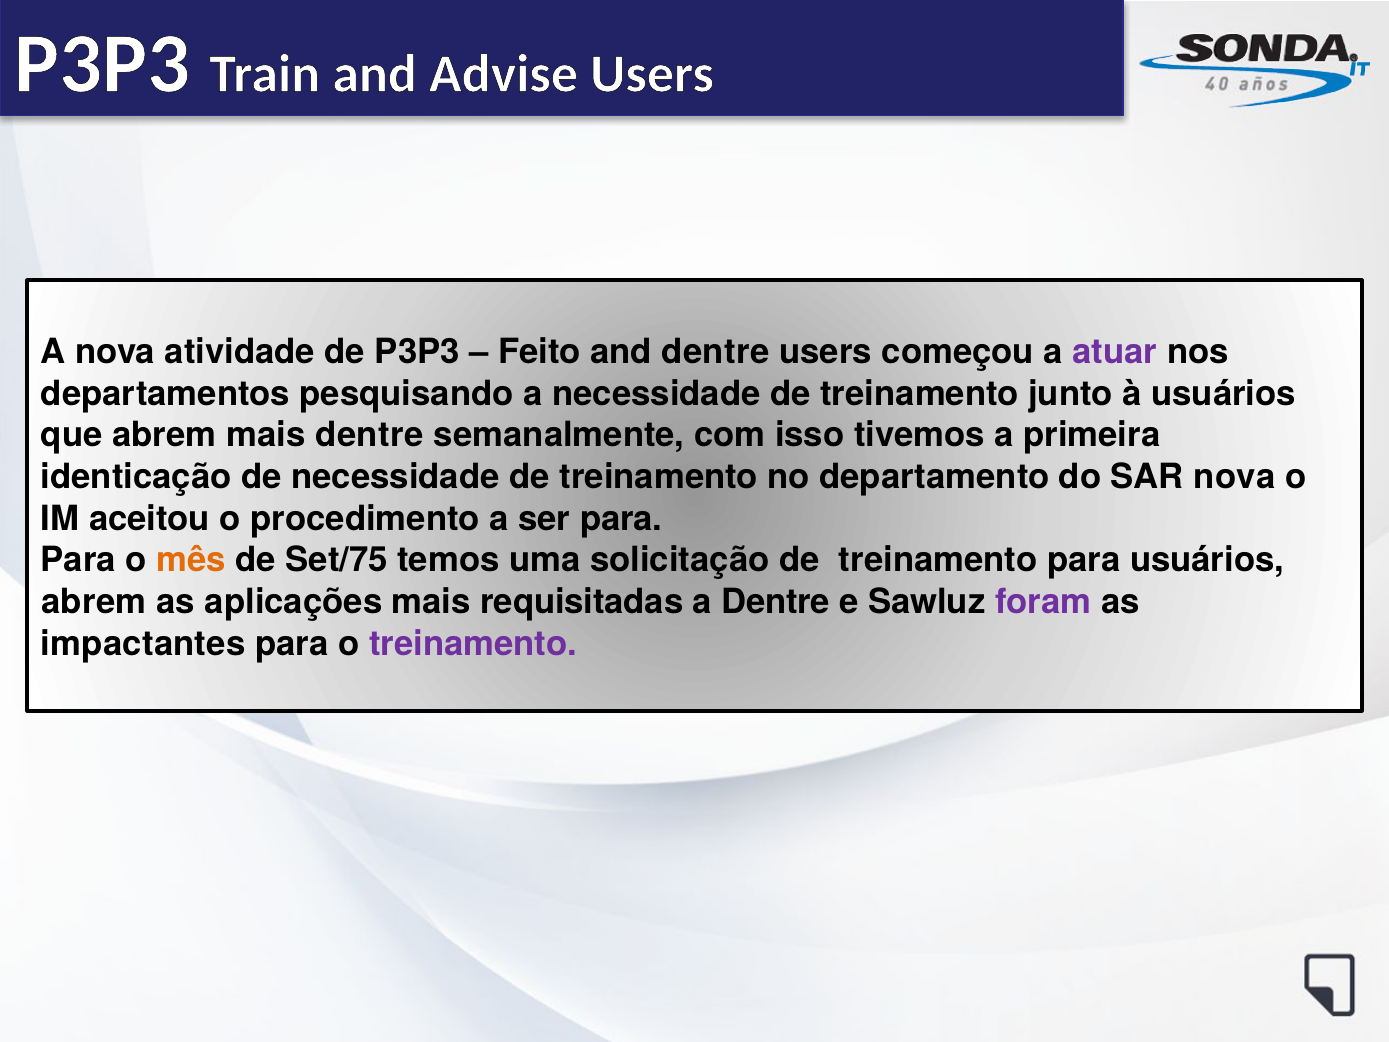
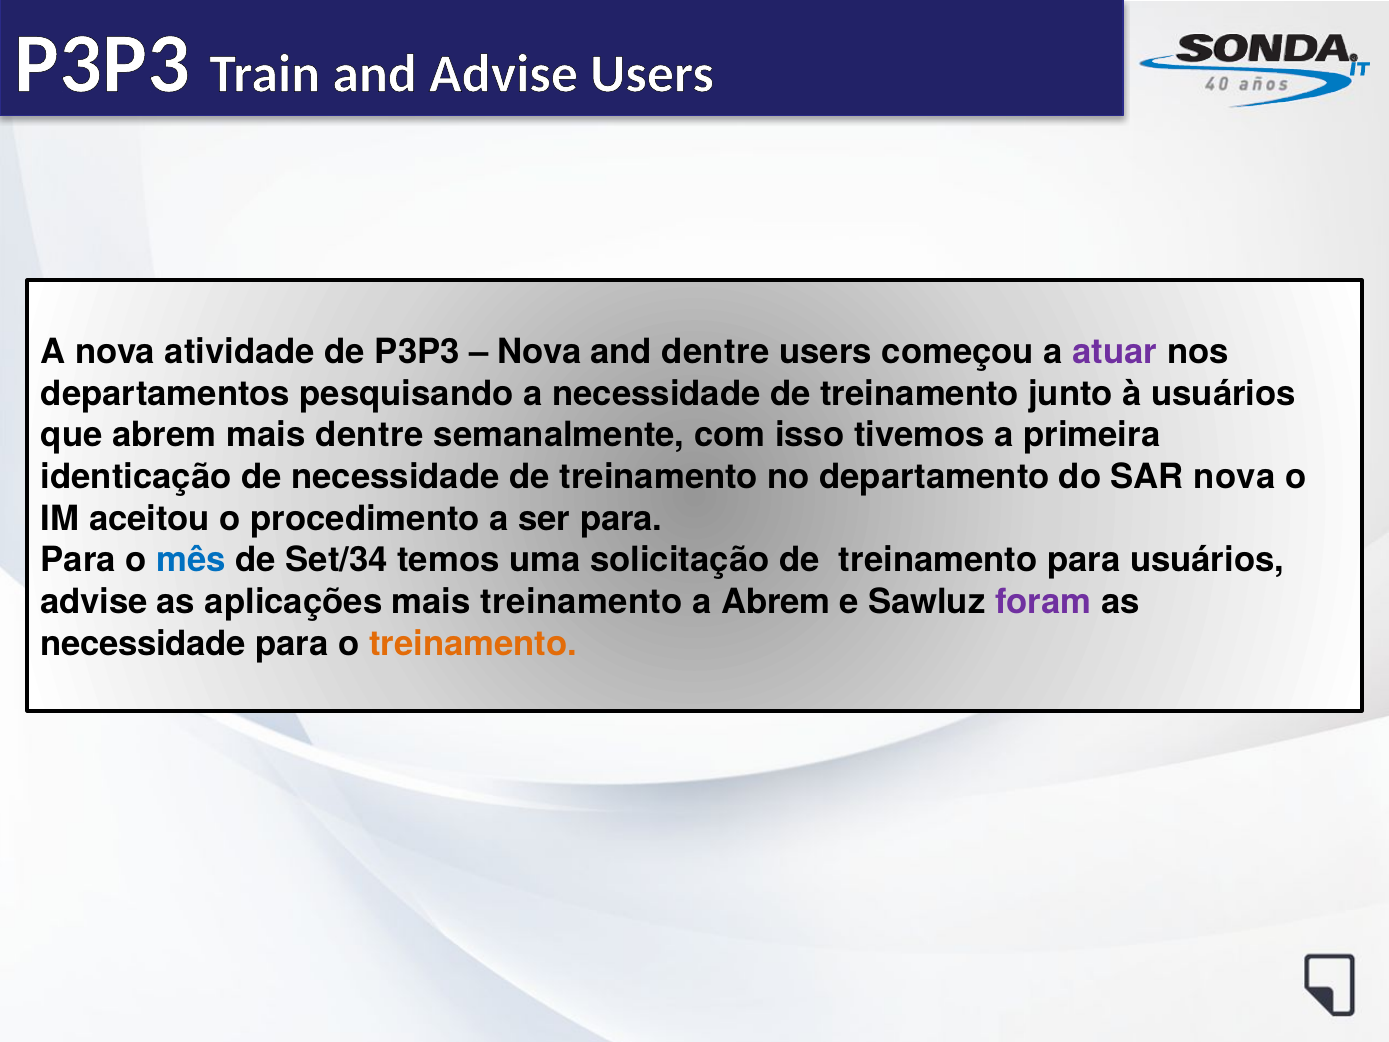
Feito at (540, 352): Feito -> Nova
mês colour: orange -> blue
Set/75: Set/75 -> Set/34
abrem at (94, 602): abrem -> advise
mais requisitadas: requisitadas -> treinamento
a Dentre: Dentre -> Abrem
impactantes at (143, 644): impactantes -> necessidade
treinamento at (473, 644) colour: purple -> orange
